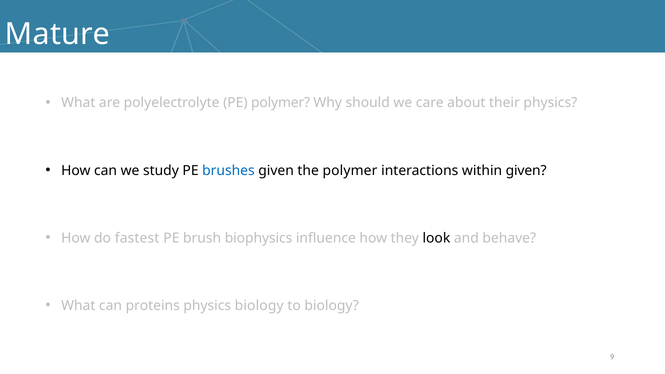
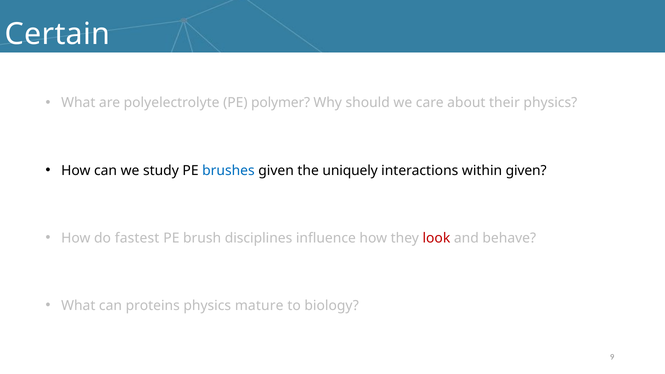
Mature: Mature -> Certain
the polymer: polymer -> uniquely
biophysics: biophysics -> disciplines
look colour: black -> red
physics biology: biology -> mature
